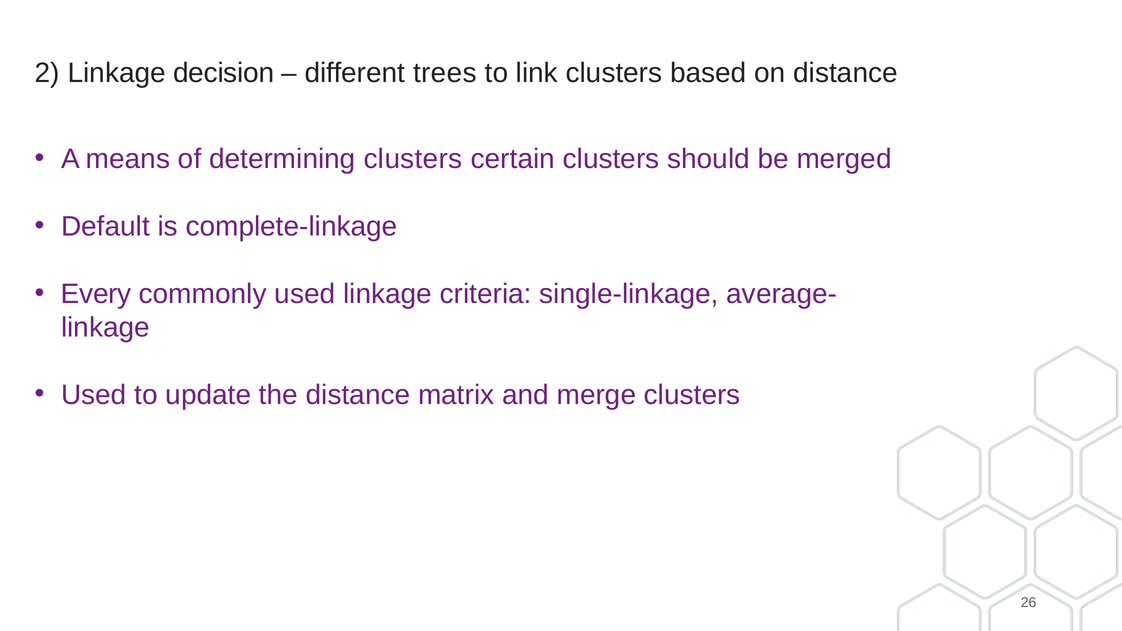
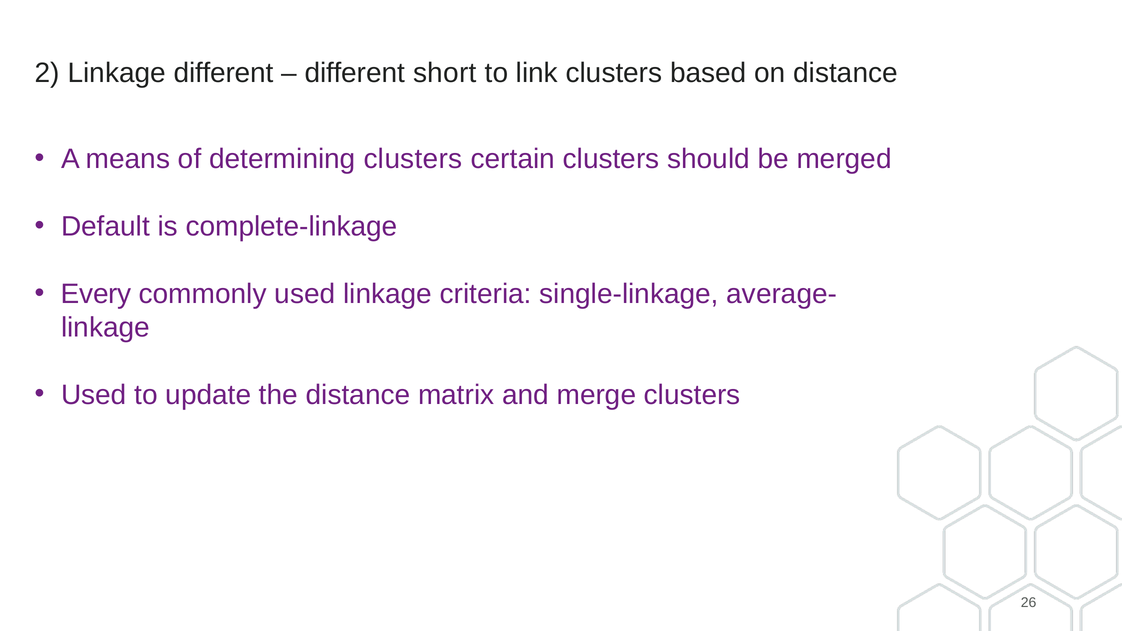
Linkage decision: decision -> different
trees: trees -> short
